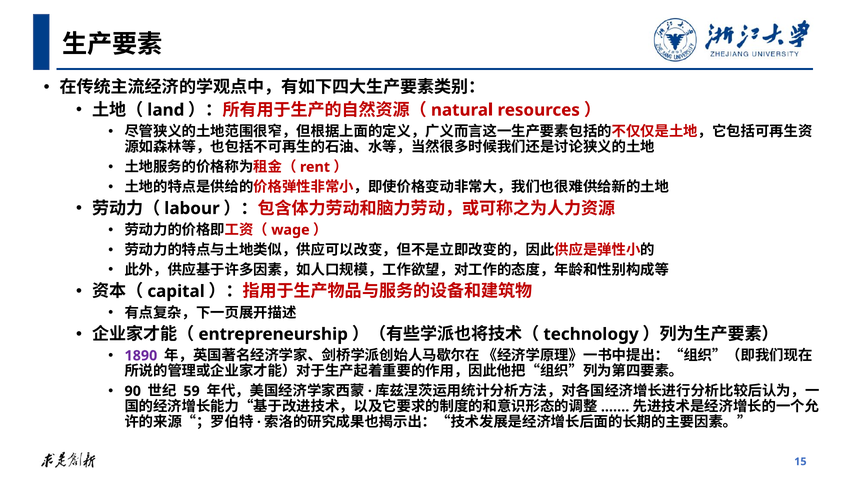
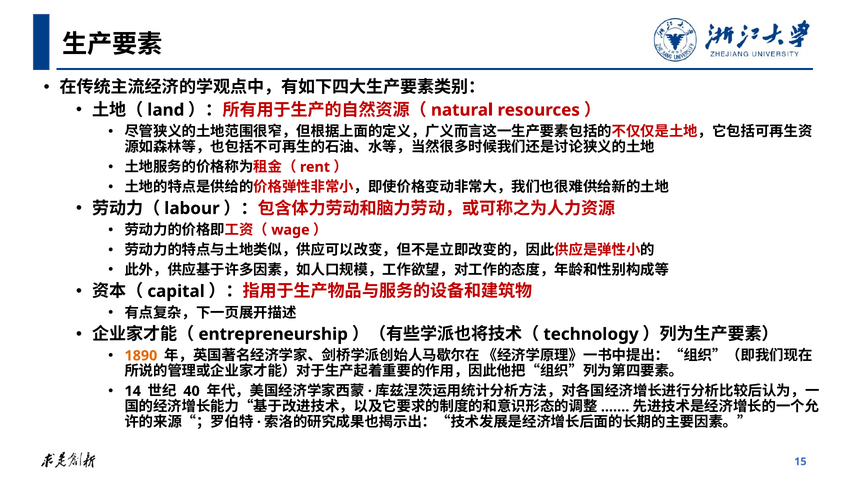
1890 colour: purple -> orange
90: 90 -> 14
59: 59 -> 40
